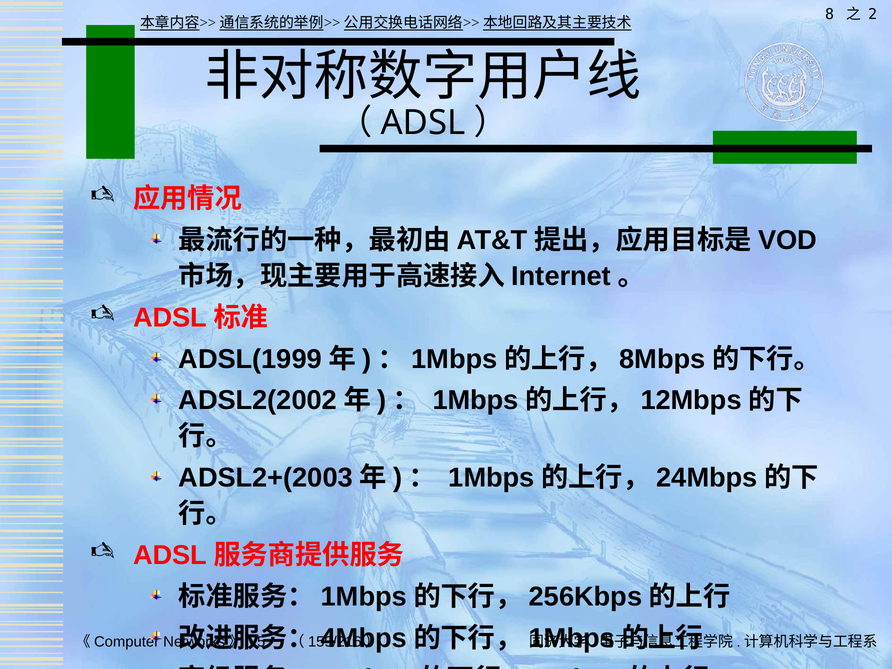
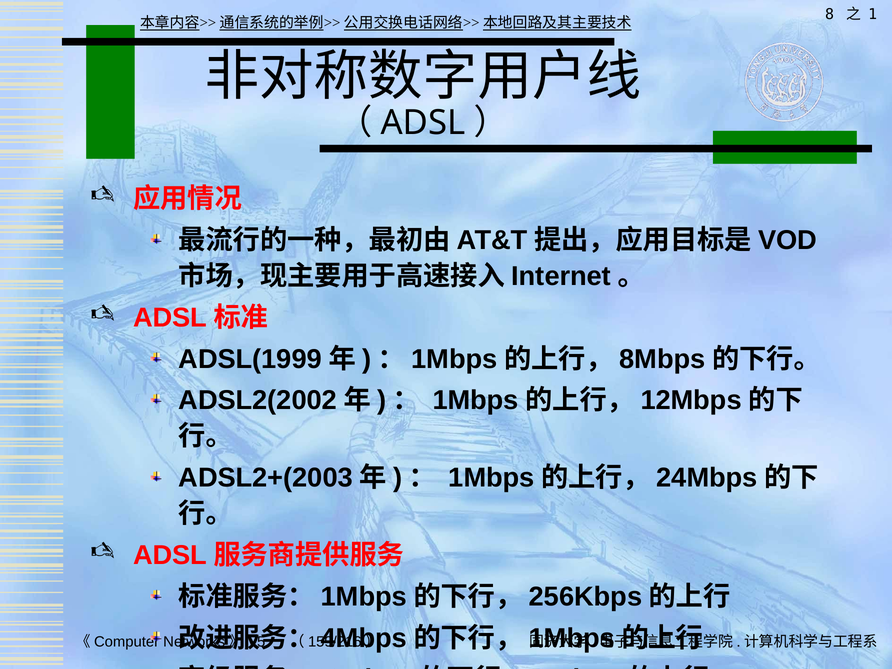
2: 2 -> 1
